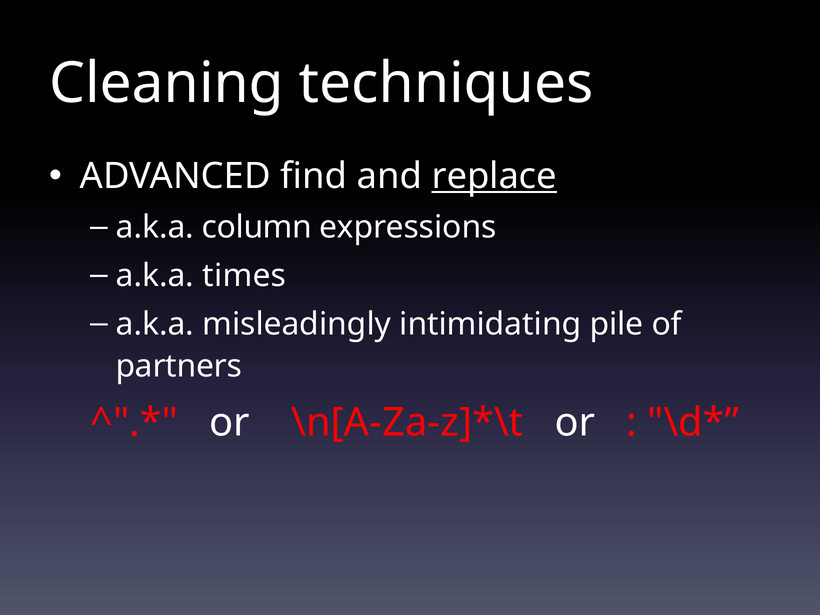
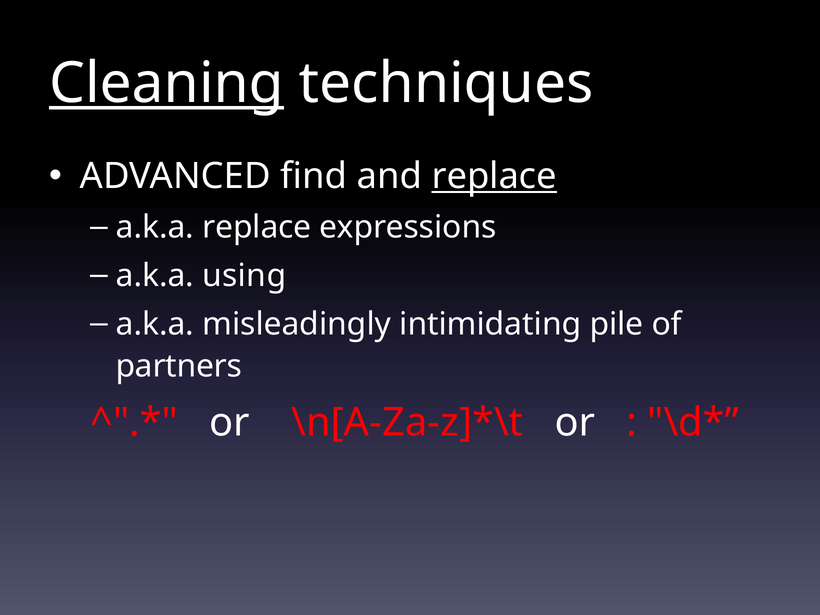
Cleaning underline: none -> present
a.k.a column: column -> replace
times: times -> using
